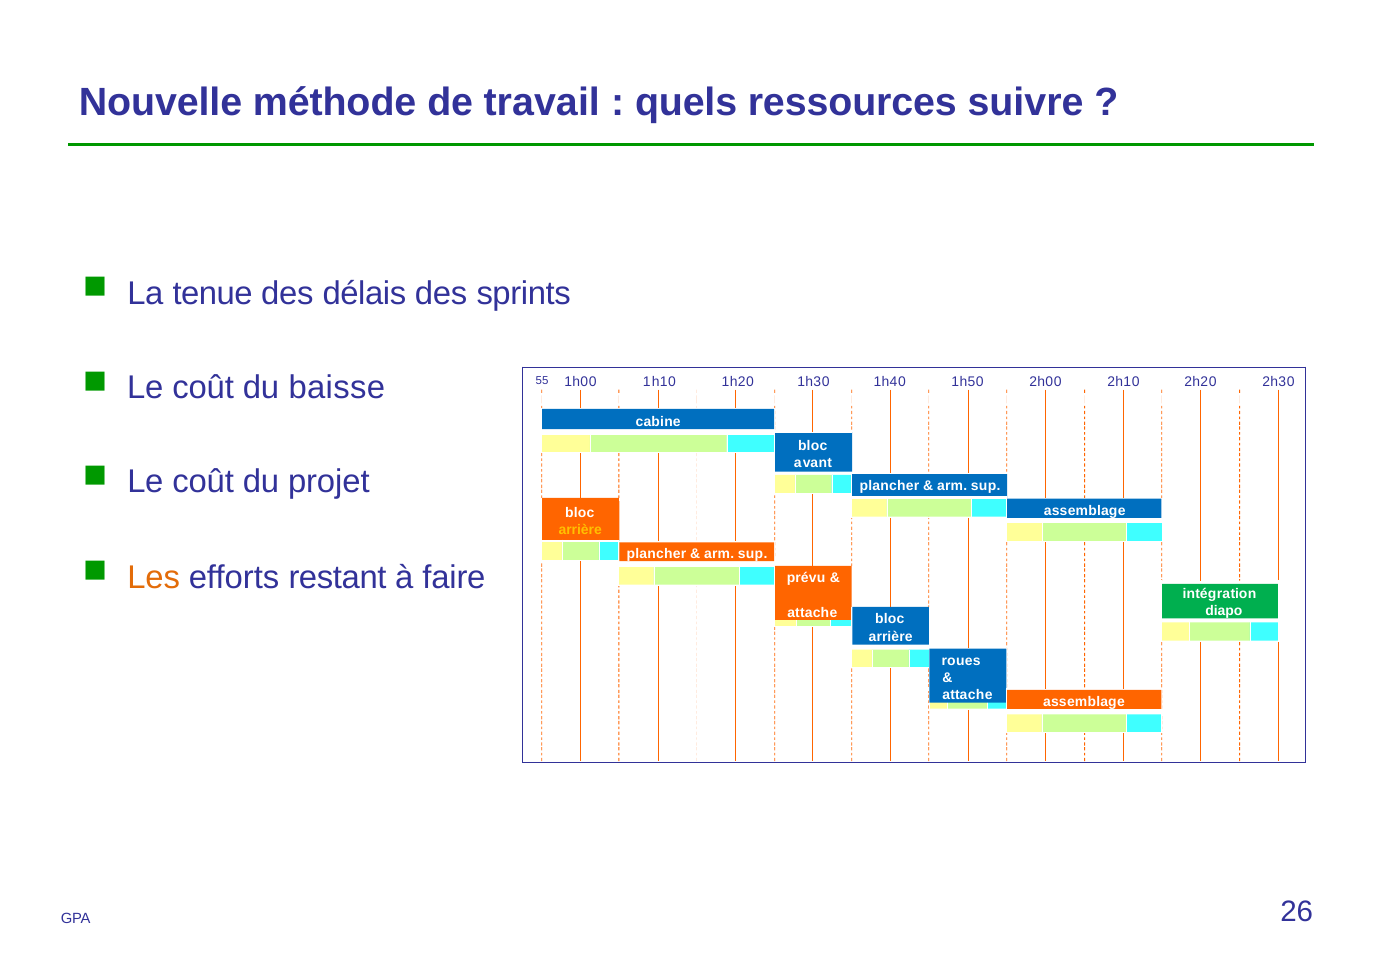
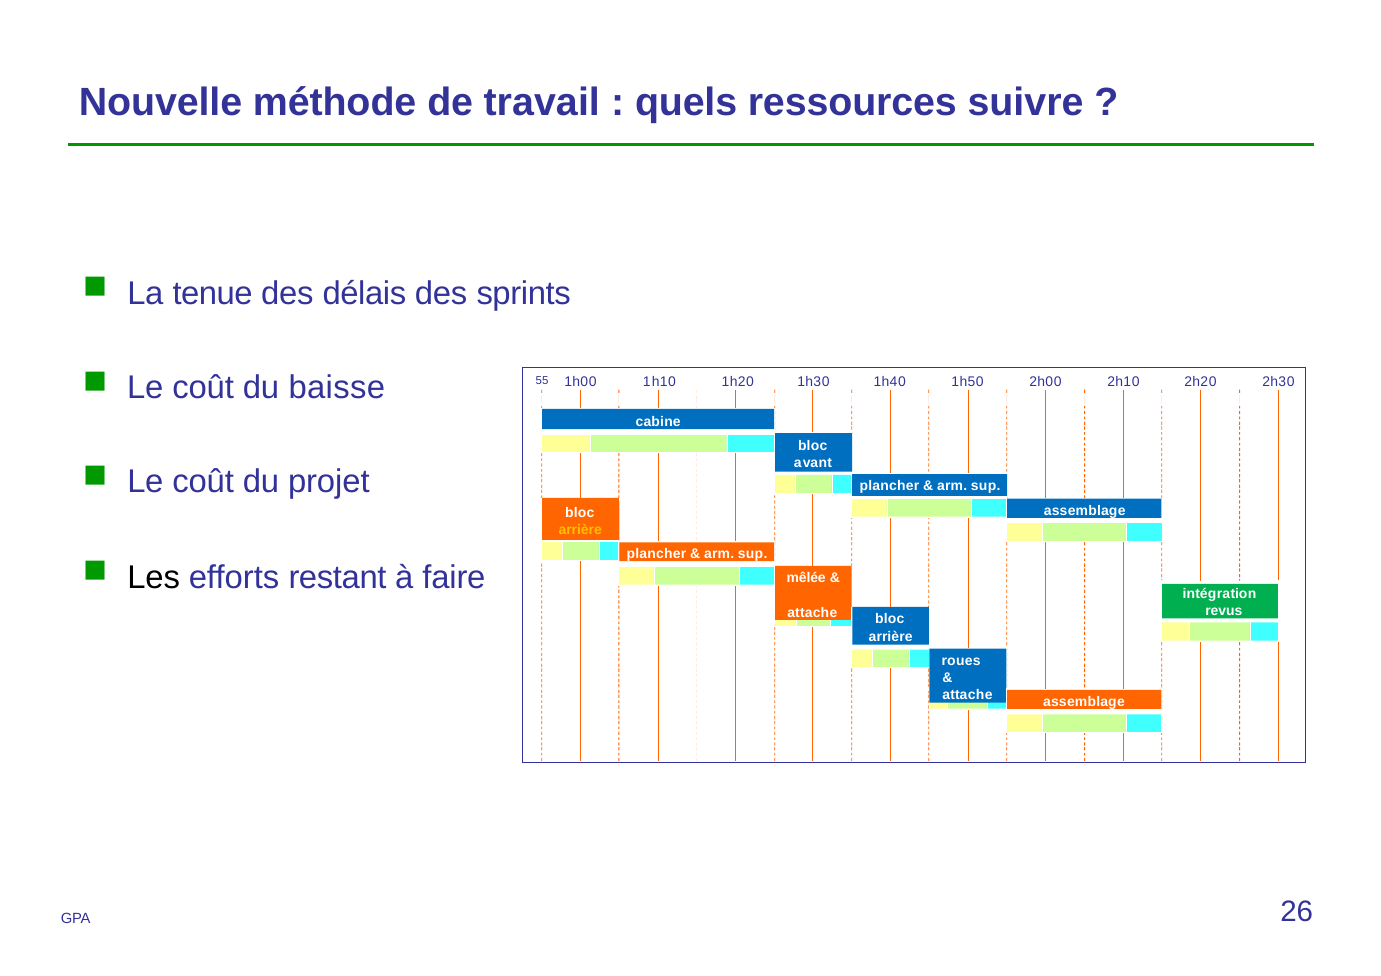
Les colour: orange -> black
prévu: prévu -> mêlée
diapo: diapo -> revus
